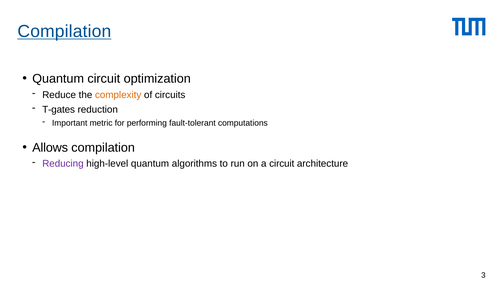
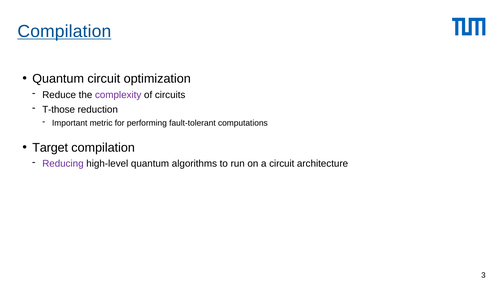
complexity colour: orange -> purple
T-gates: T-gates -> T-those
Allows: Allows -> Target
